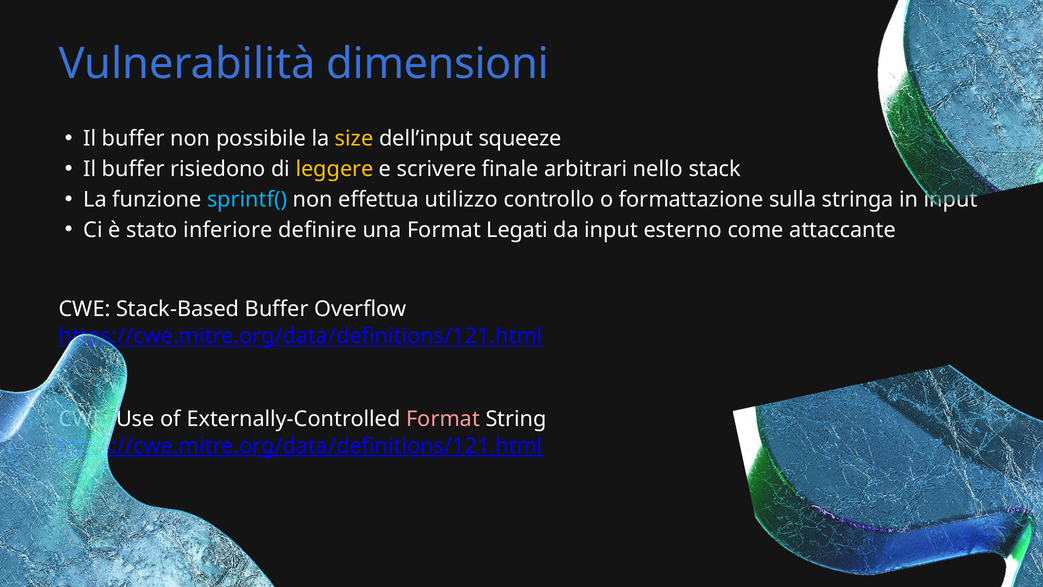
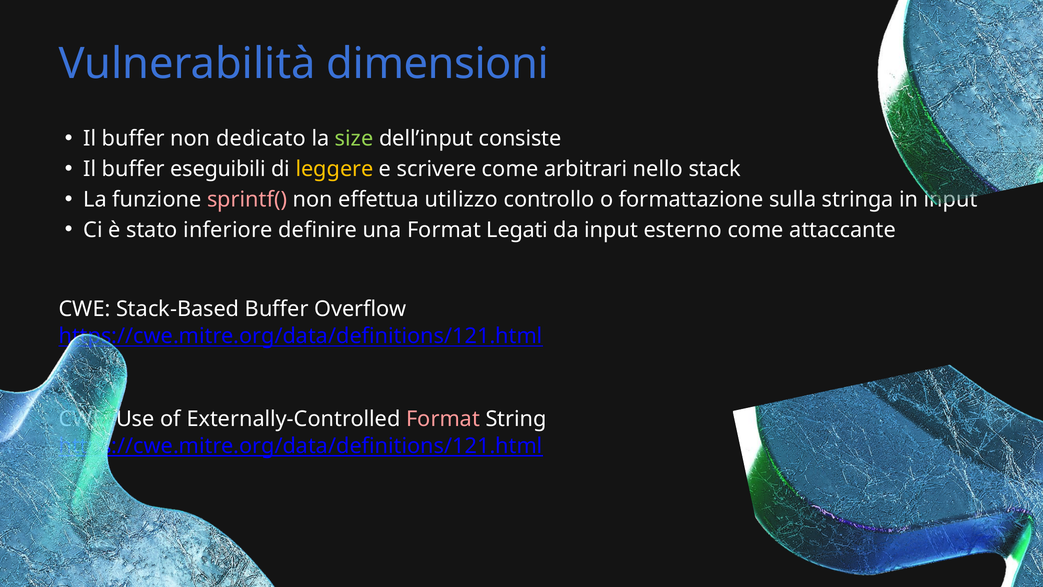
possibile: possibile -> dedicato
size colour: yellow -> light green
squeeze: squeeze -> consiste
risiedono: risiedono -> eseguibili
scrivere finale: finale -> come
sprintf( colour: light blue -> pink
